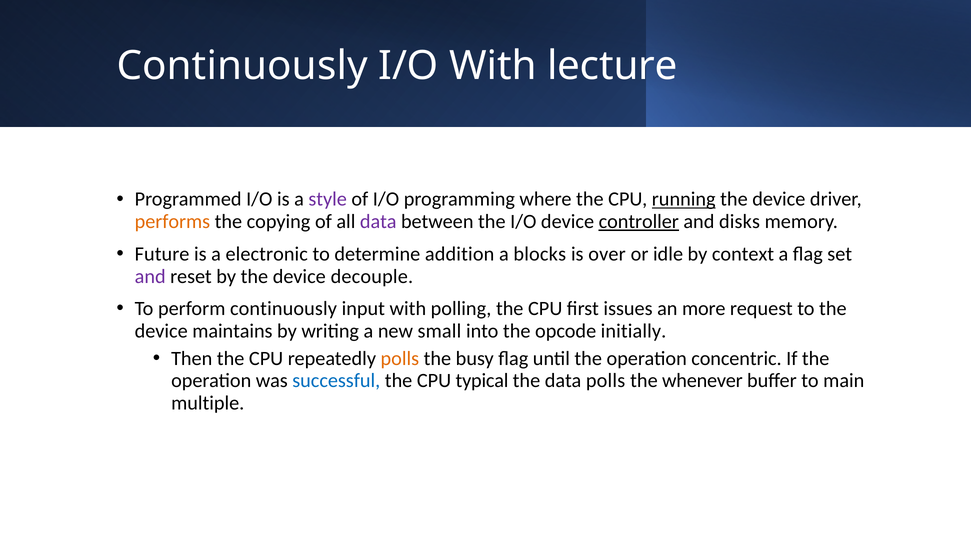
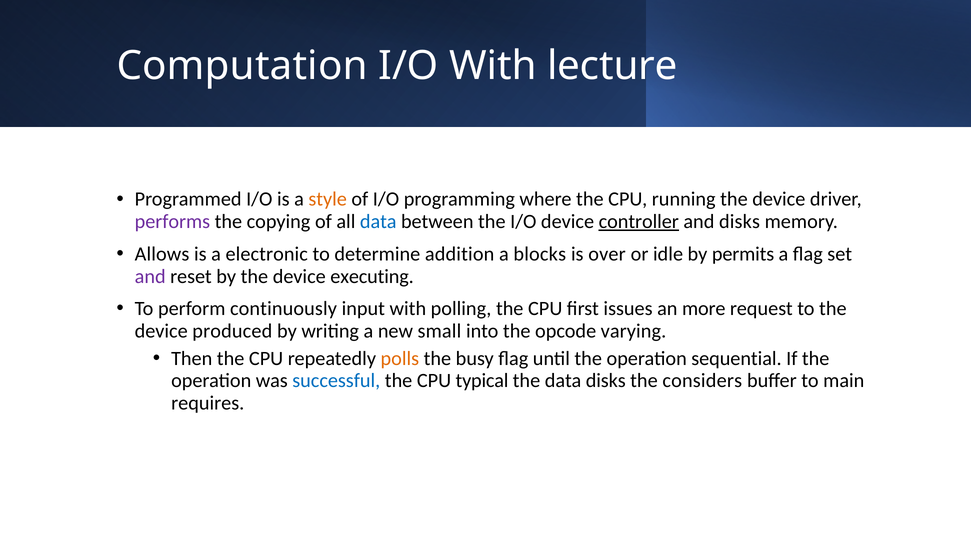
Continuously at (242, 66): Continuously -> Computation
style colour: purple -> orange
running underline: present -> none
performs colour: orange -> purple
data at (378, 222) colour: purple -> blue
Future: Future -> Allows
context: context -> permits
decouple: decouple -> executing
maintains: maintains -> produced
initially: initially -> varying
concentric: concentric -> sequential
data polls: polls -> disks
whenever: whenever -> considers
multiple: multiple -> requires
